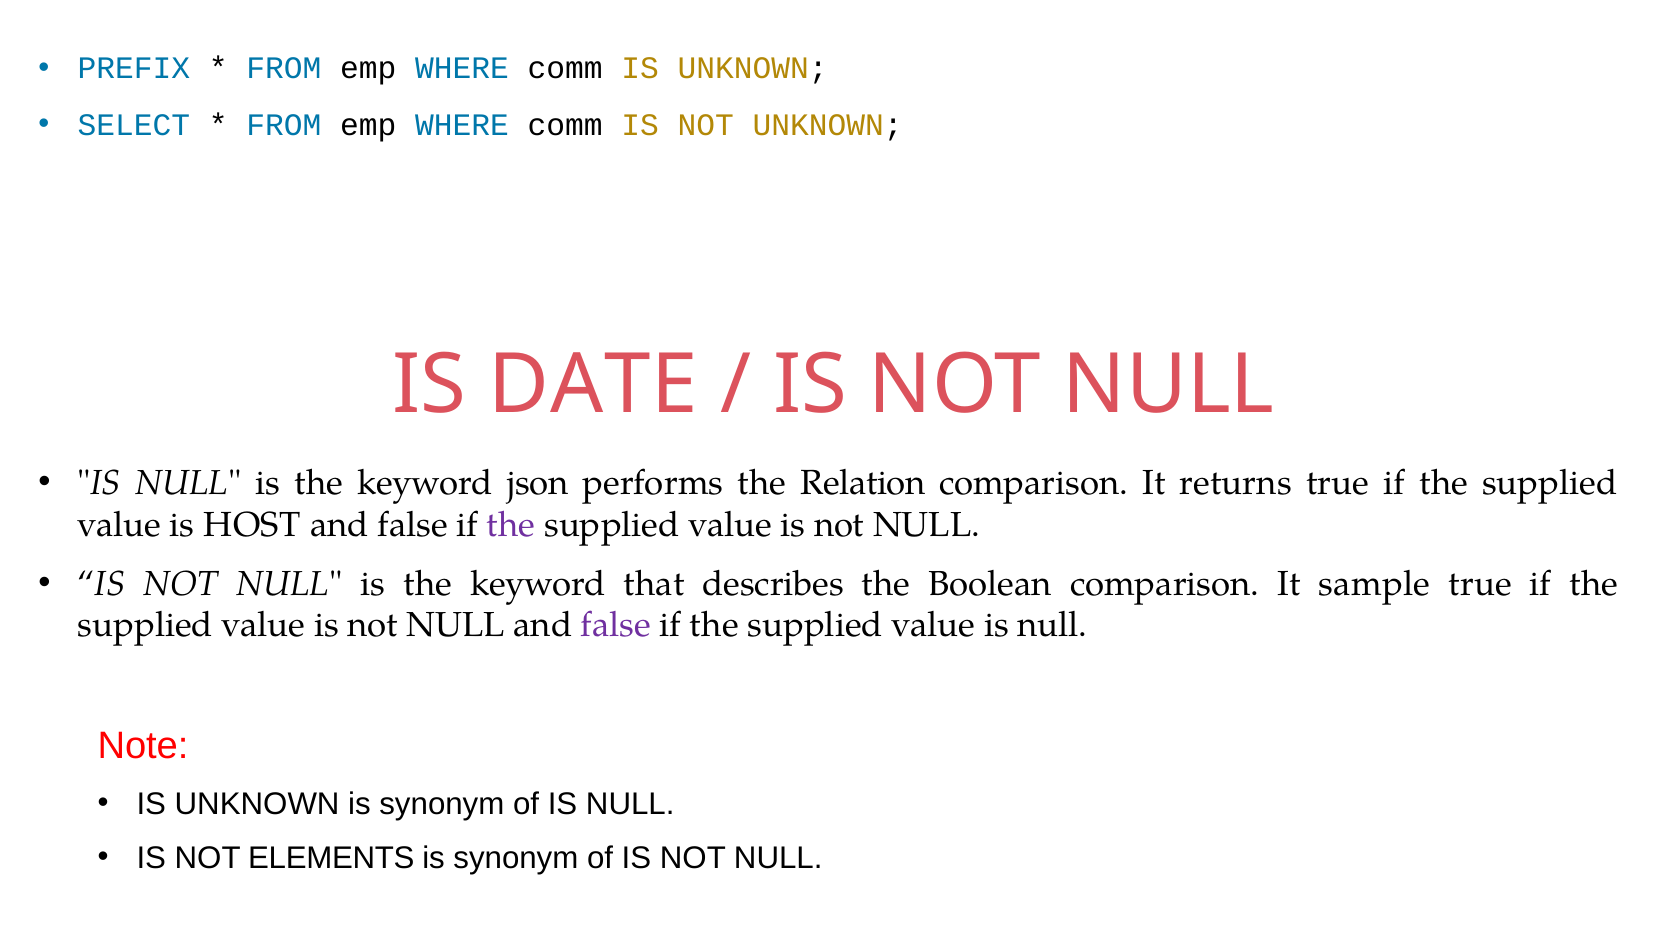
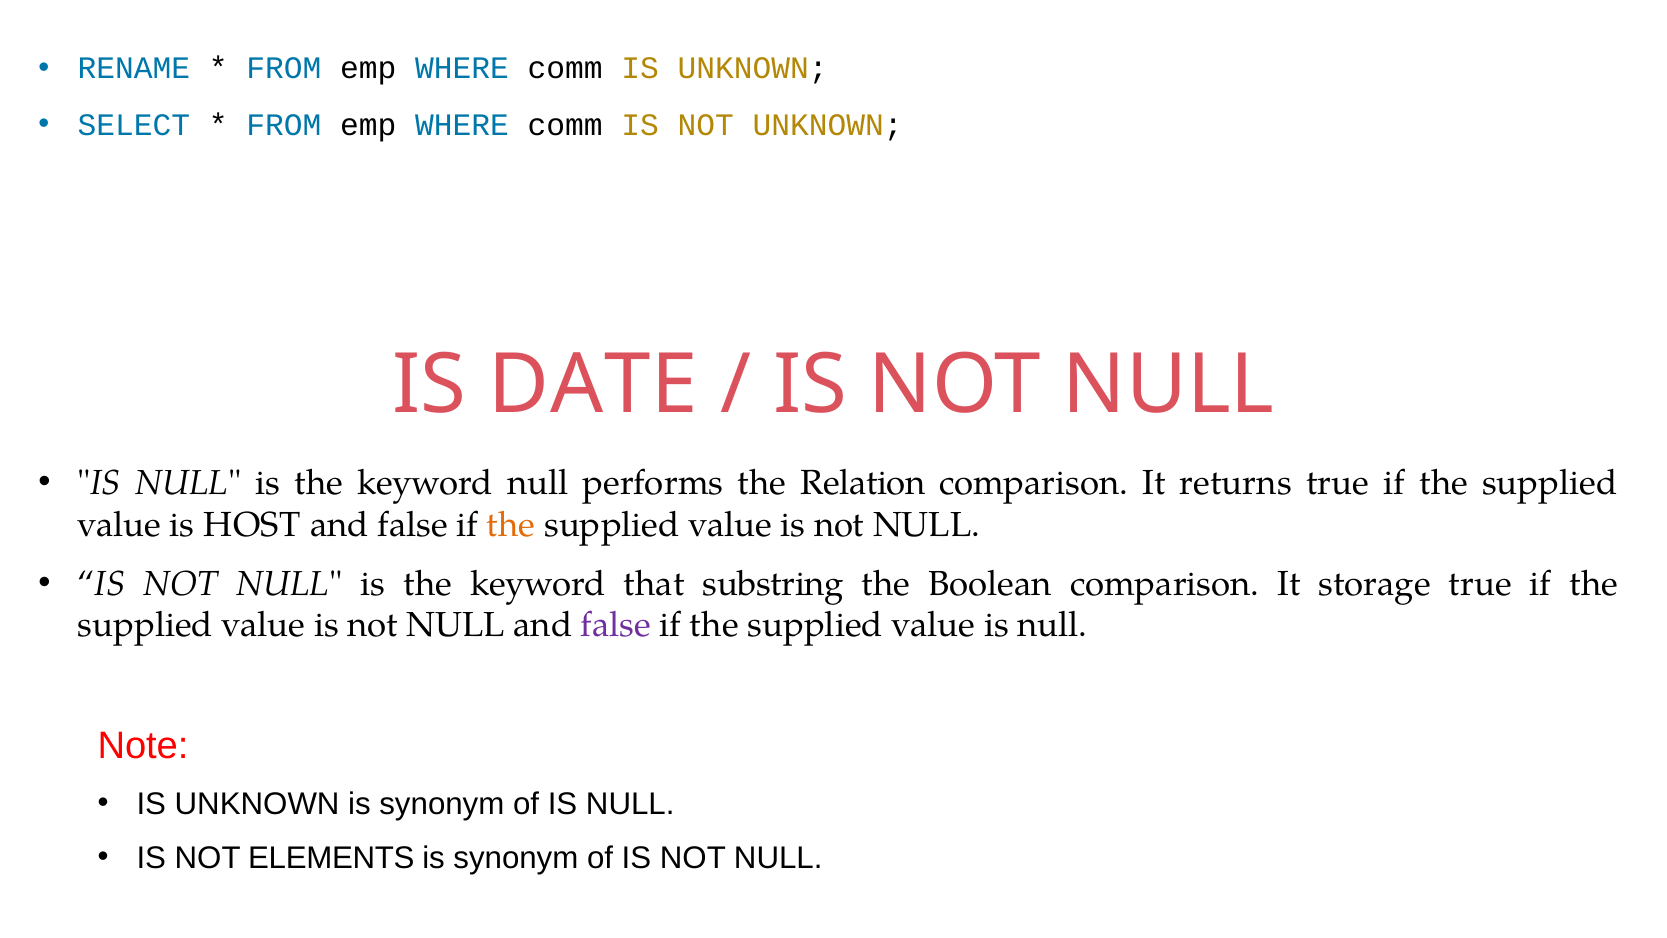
PREFIX: PREFIX -> RENAME
keyword json: json -> null
the at (511, 525) colour: purple -> orange
describes: describes -> substring
sample: sample -> storage
